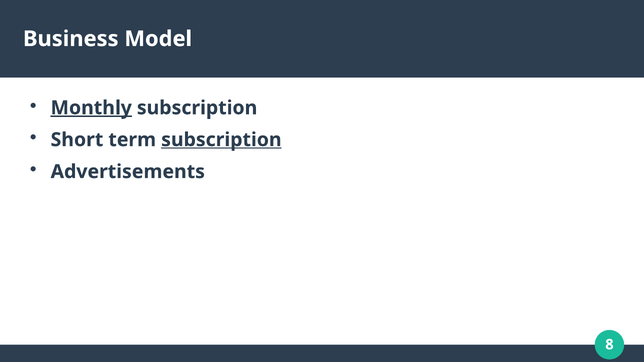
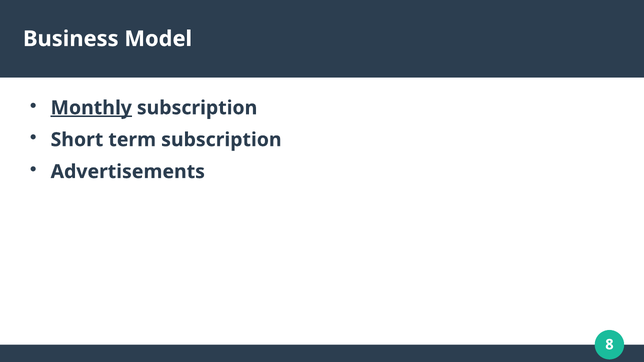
subscription at (221, 140) underline: present -> none
